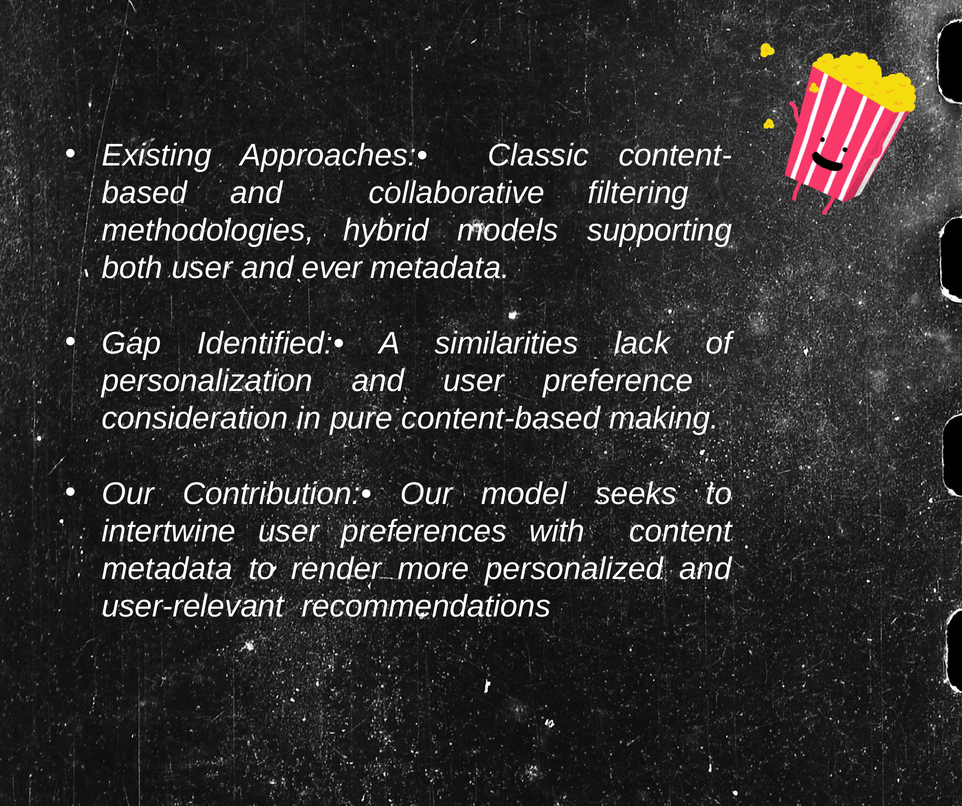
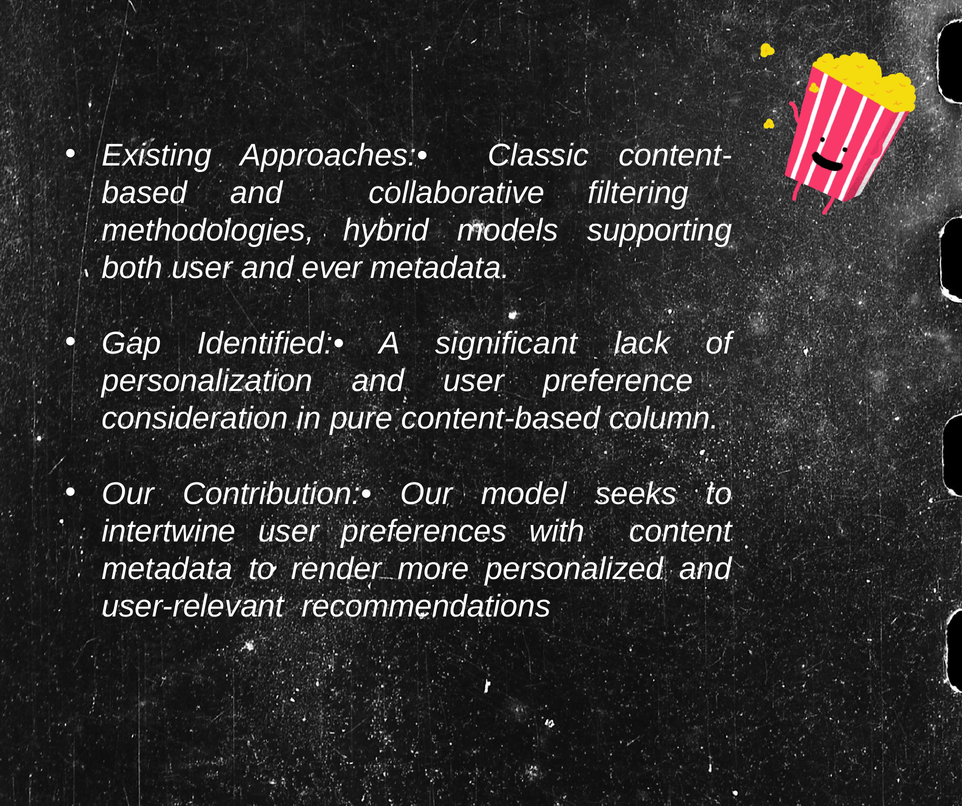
similarities: similarities -> significant
making: making -> column
